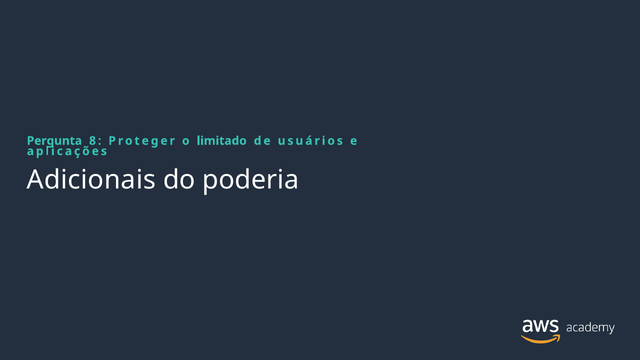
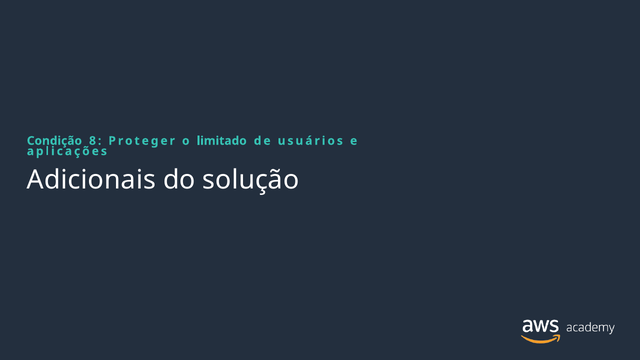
Pergunta: Pergunta -> Condição
poderia: poderia -> solução
